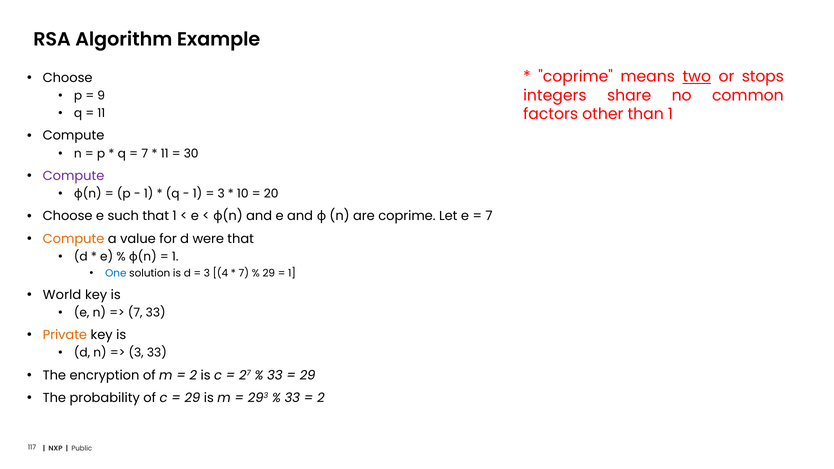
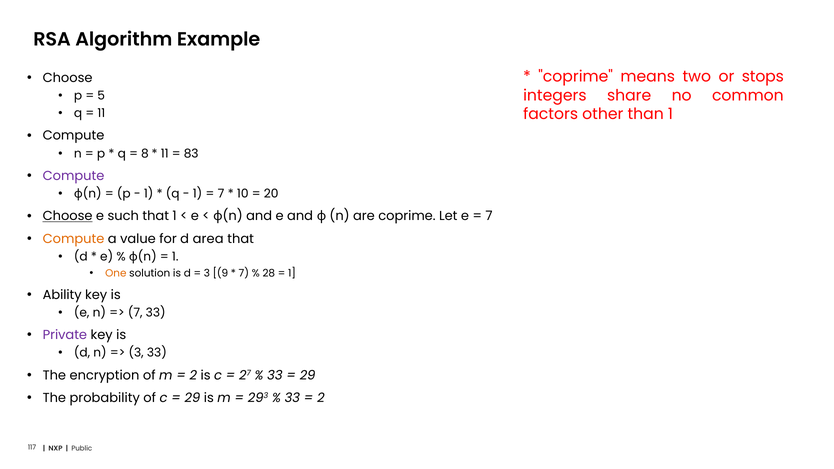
two underline: present -> none
9: 9 -> 5
7 at (145, 154): 7 -> 8
30: 30 -> 83
3 at (221, 194): 3 -> 7
Choose at (68, 216) underline: none -> present
were: were -> area
One colour: blue -> orange
4: 4 -> 9
29 at (269, 274): 29 -> 28
World: World -> Ability
Private colour: orange -> purple
